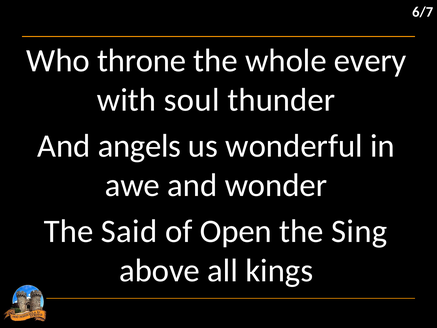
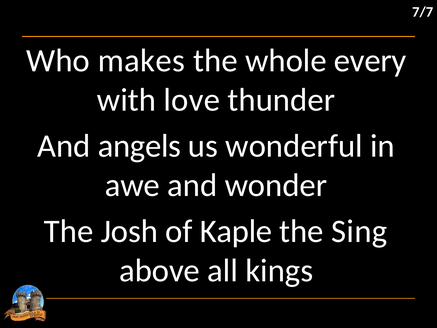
6/7: 6/7 -> 7/7
throne: throne -> makes
soul: soul -> love
Said: Said -> Josh
Open: Open -> Kaple
